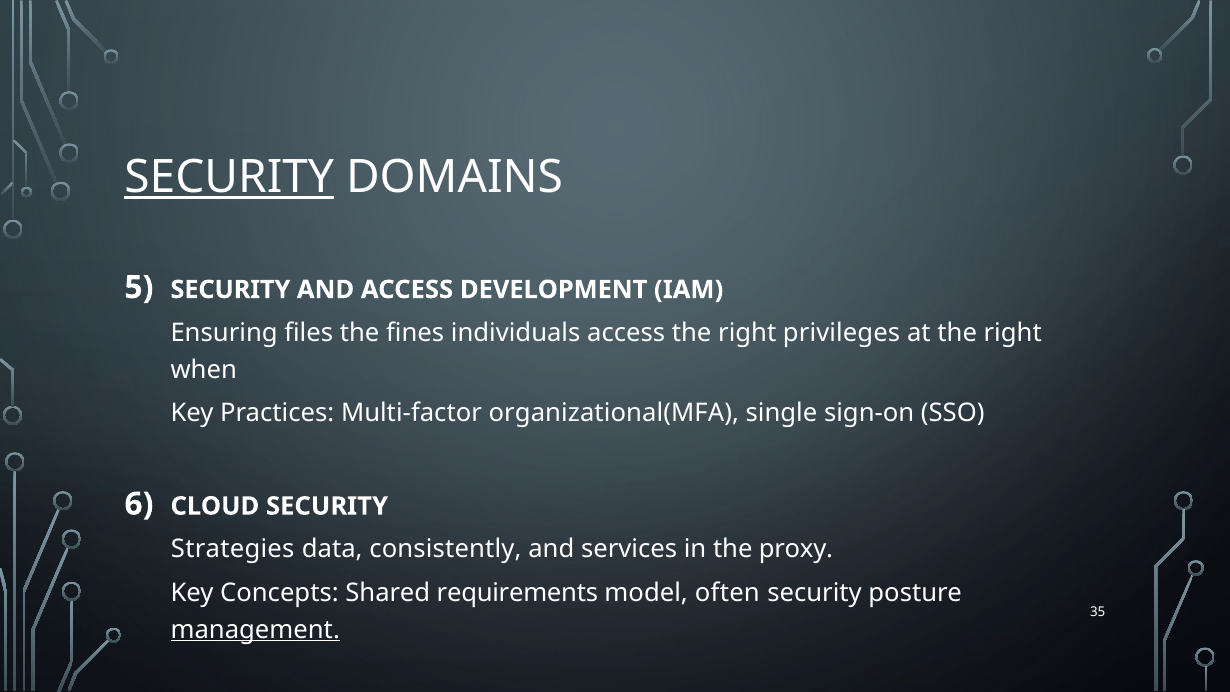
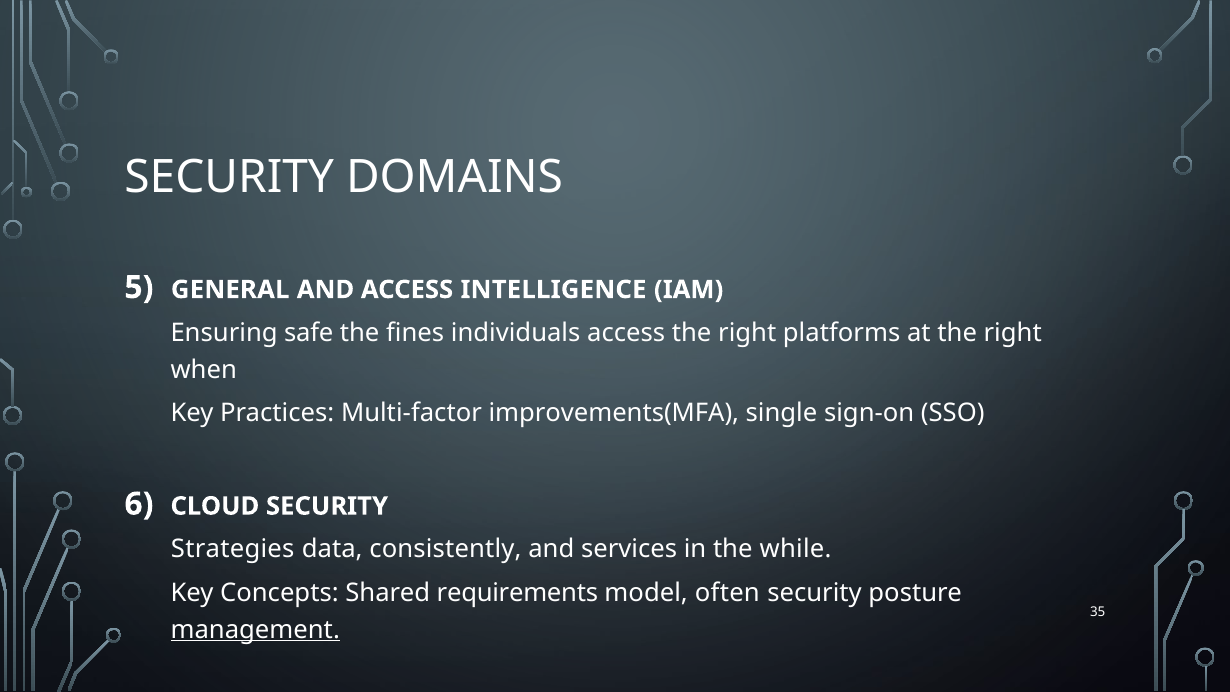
SECURITY at (229, 177) underline: present -> none
SECURITY at (230, 290): SECURITY -> GENERAL
DEVELOPMENT: DEVELOPMENT -> INTELLIGENCE
files: files -> safe
privileges: privileges -> platforms
organizational(MFA: organizational(MFA -> improvements(MFA
proxy: proxy -> while
